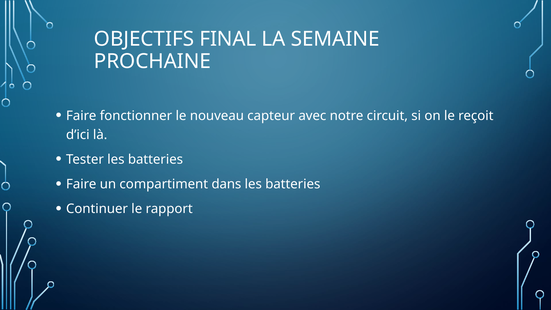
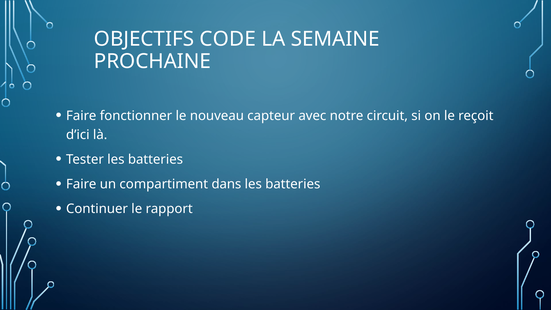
FINAL: FINAL -> CODE
